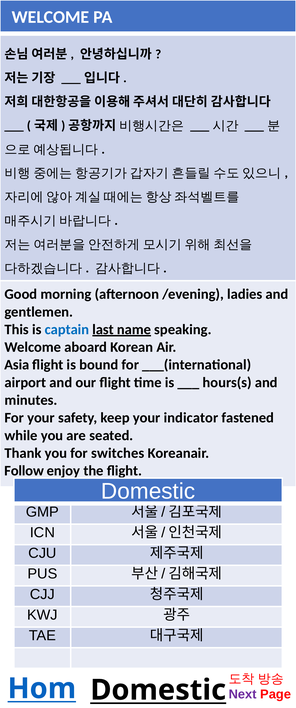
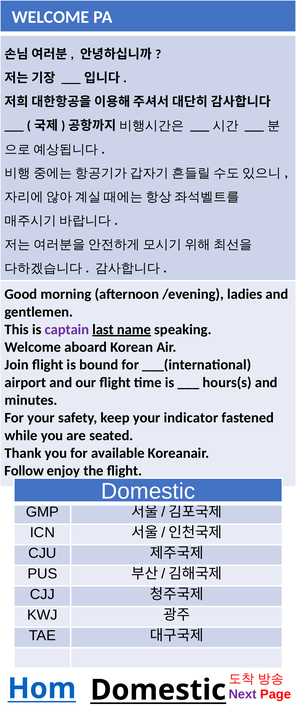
captain colour: blue -> purple
Asia: Asia -> Join
switches: switches -> available
